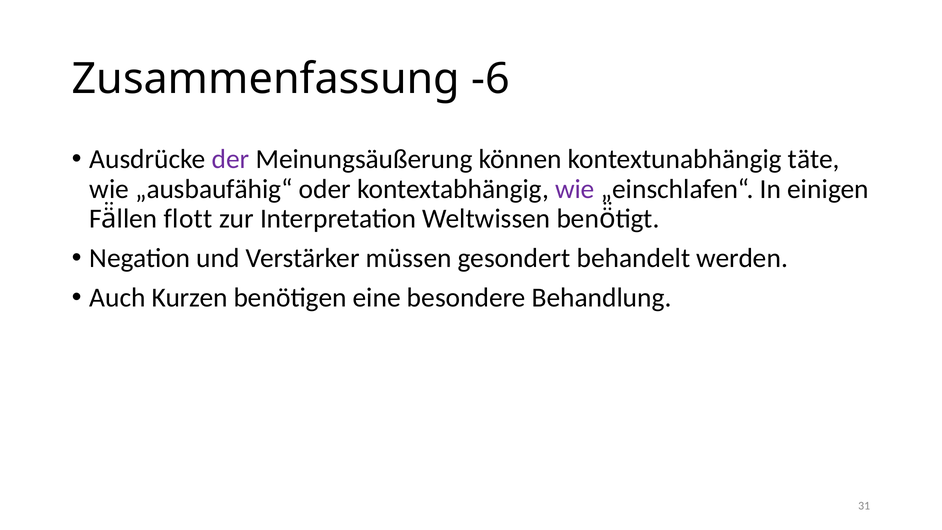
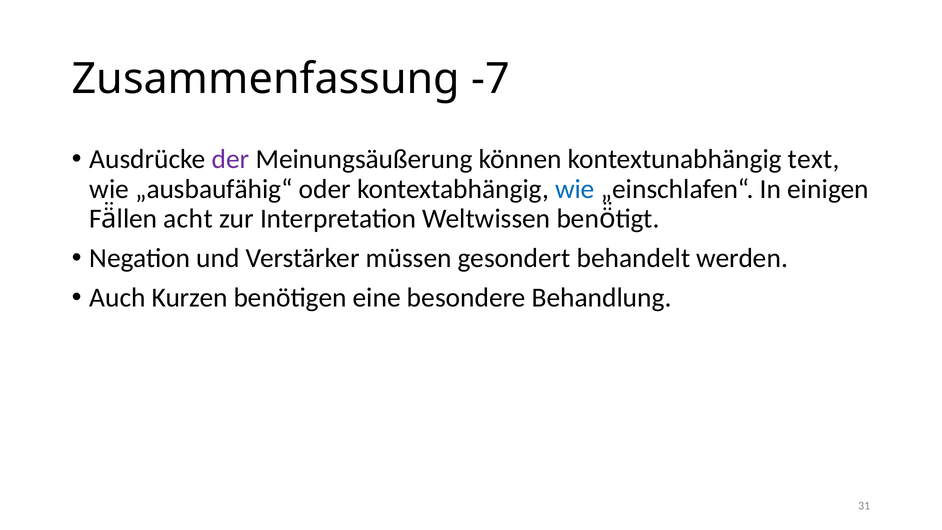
-6: -6 -> -7
täte: täte -> text
wie at (575, 189) colour: purple -> blue
flott: flott -> acht
